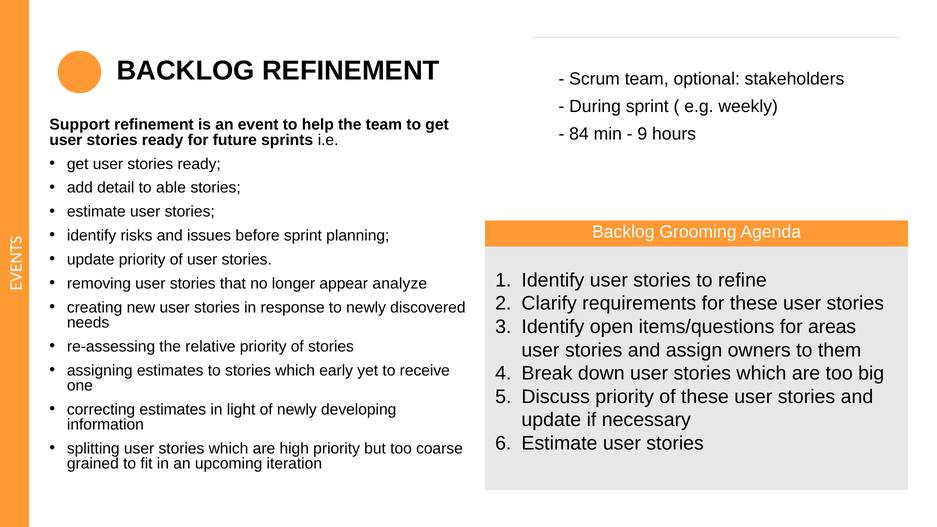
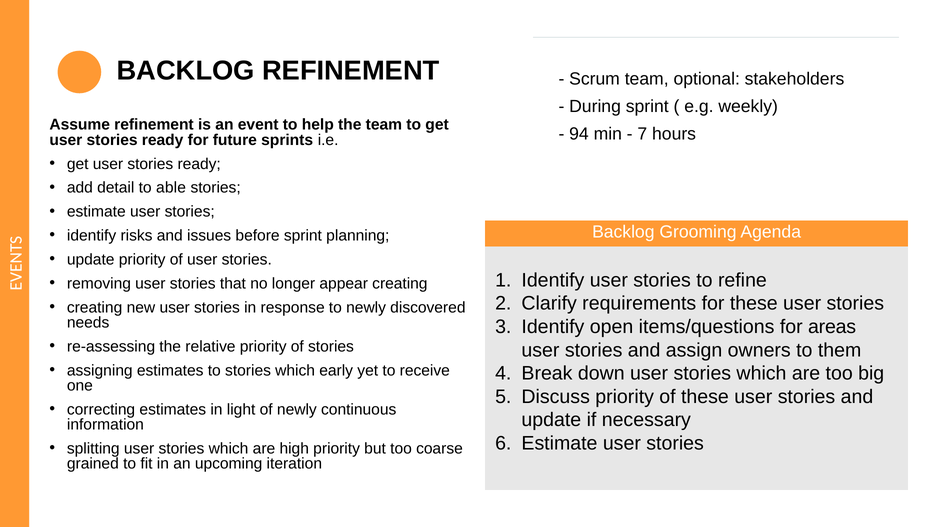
Support: Support -> Assume
84: 84 -> 94
9: 9 -> 7
appear analyze: analyze -> creating
developing: developing -> continuous
